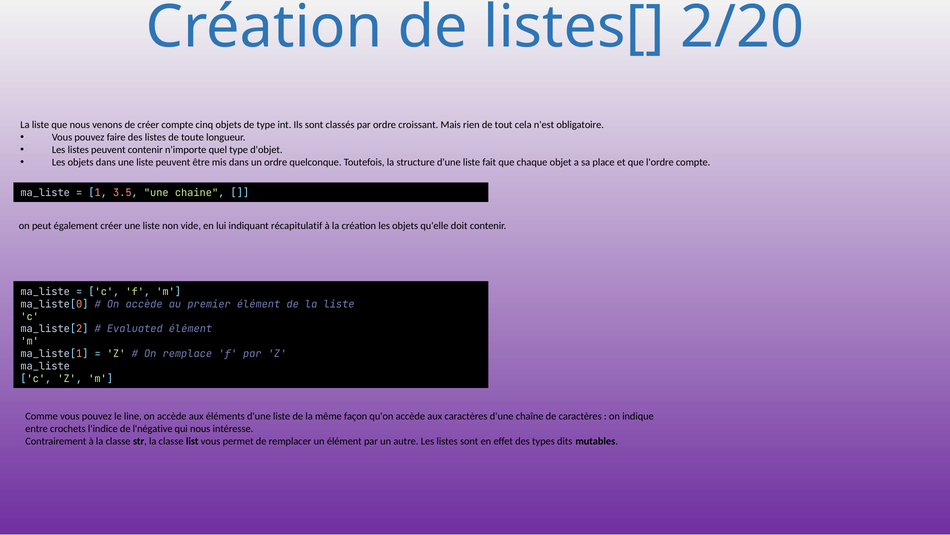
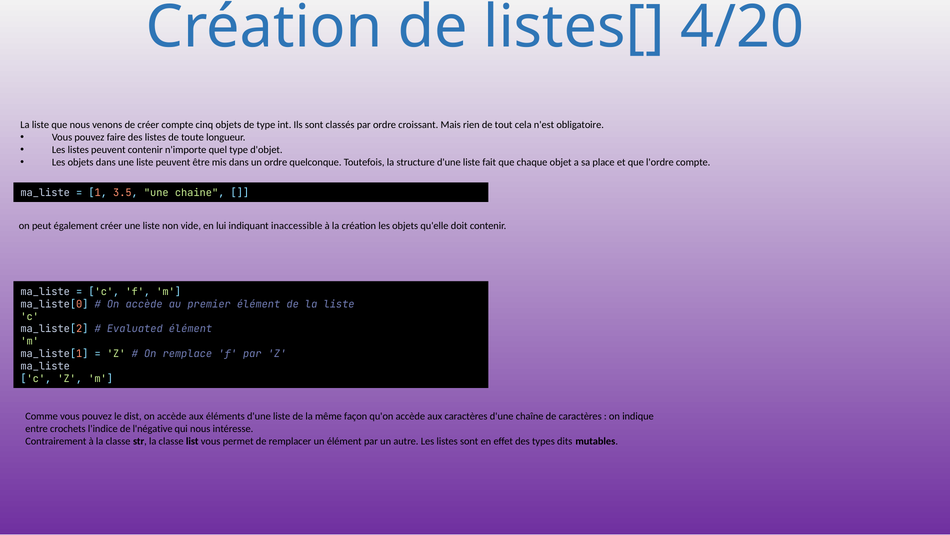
2/20: 2/20 -> 4/20
récapitulatif: récapitulatif -> inaccessible
line: line -> dist
